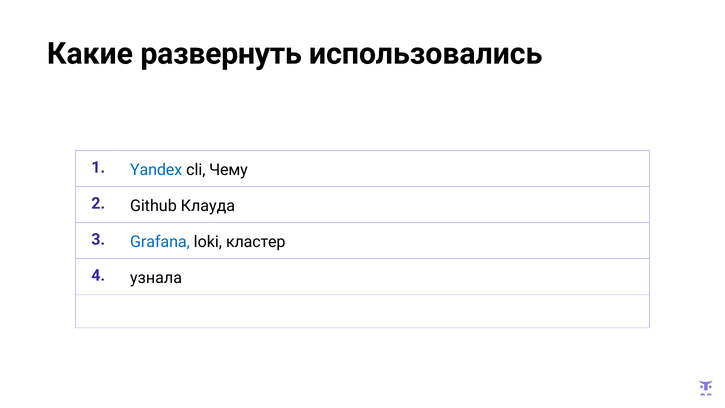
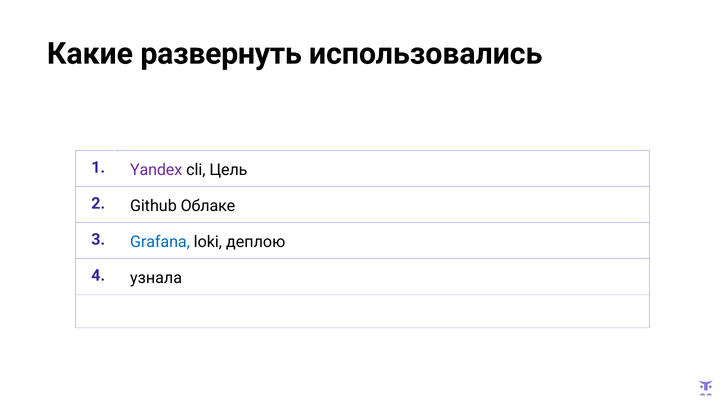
Yandex colour: blue -> purple
Чему: Чему -> Цель
Клауда: Клауда -> Облаке
кластер: кластер -> деплою
